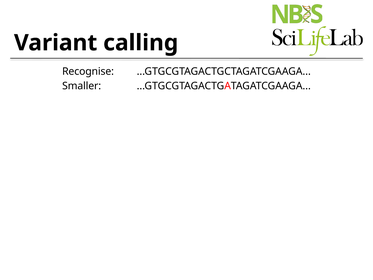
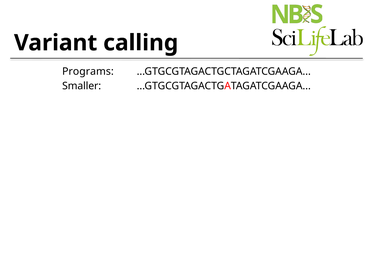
Recognise: Recognise -> Programs
